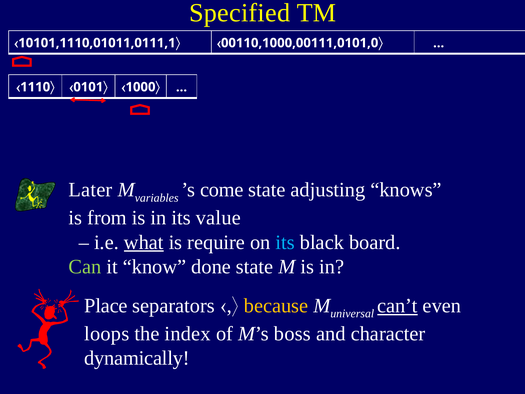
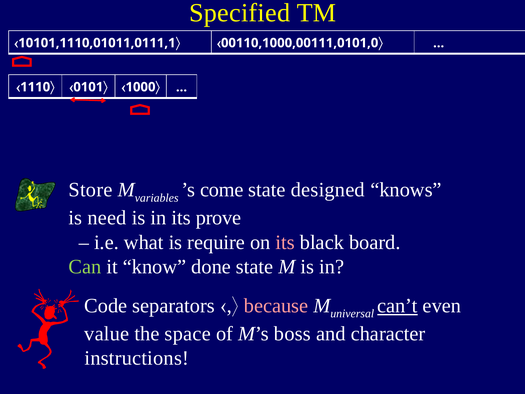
Later: Later -> Store
adjusting: adjusting -> designed
from: from -> need
value: value -> prove
what underline: present -> none
its at (285, 242) colour: light blue -> pink
Place: Place -> Code
because colour: yellow -> pink
loops: loops -> value
index: index -> space
dynamically: dynamically -> instructions
